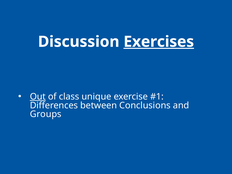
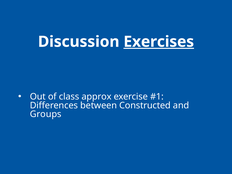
Out underline: present -> none
unique: unique -> approx
Conclusions: Conclusions -> Constructed
